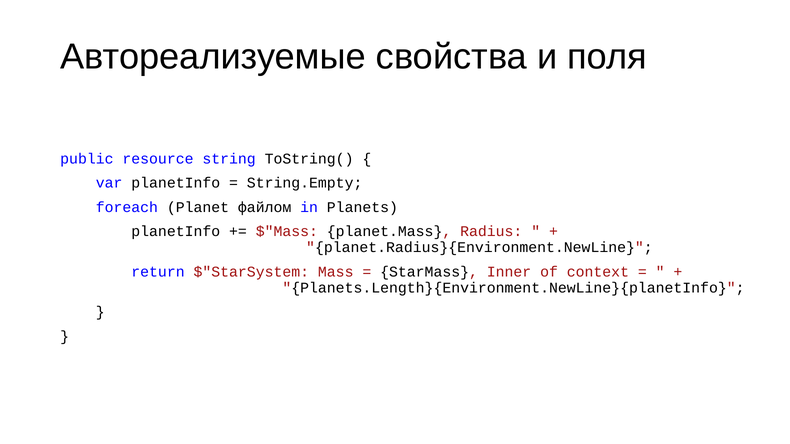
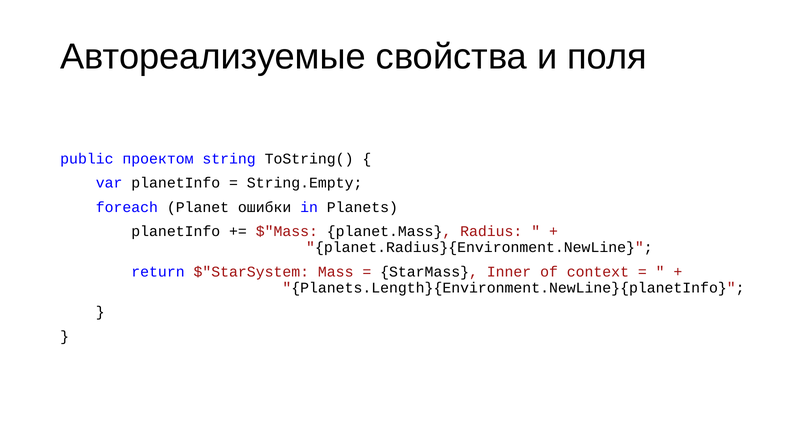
resource: resource -> проектом
файлом: файлом -> ошибки
